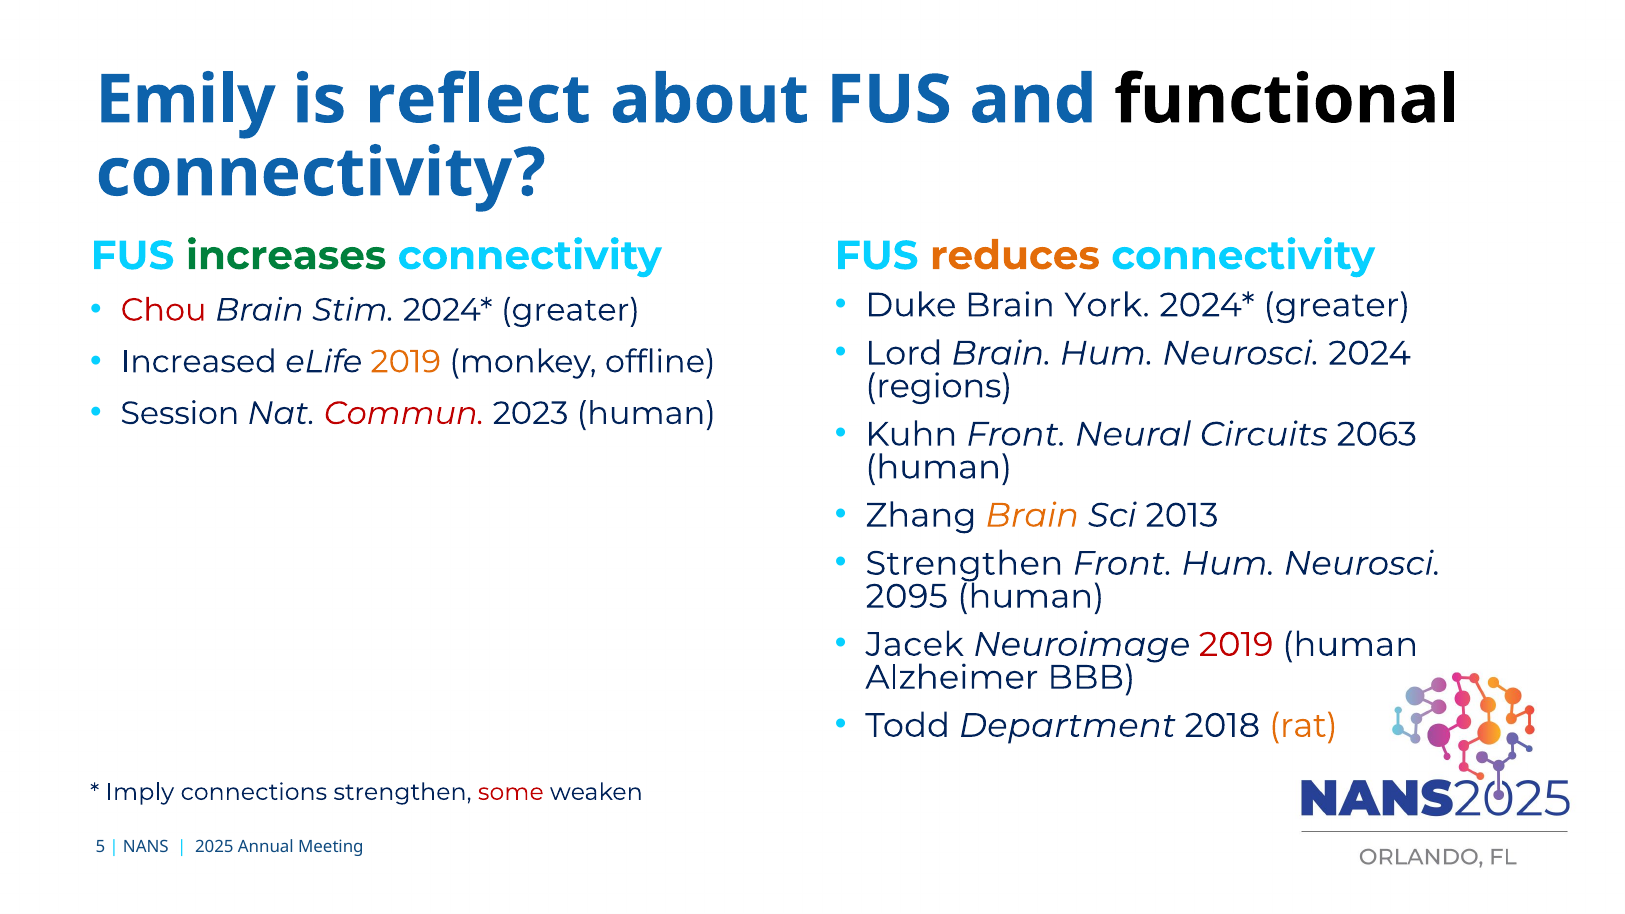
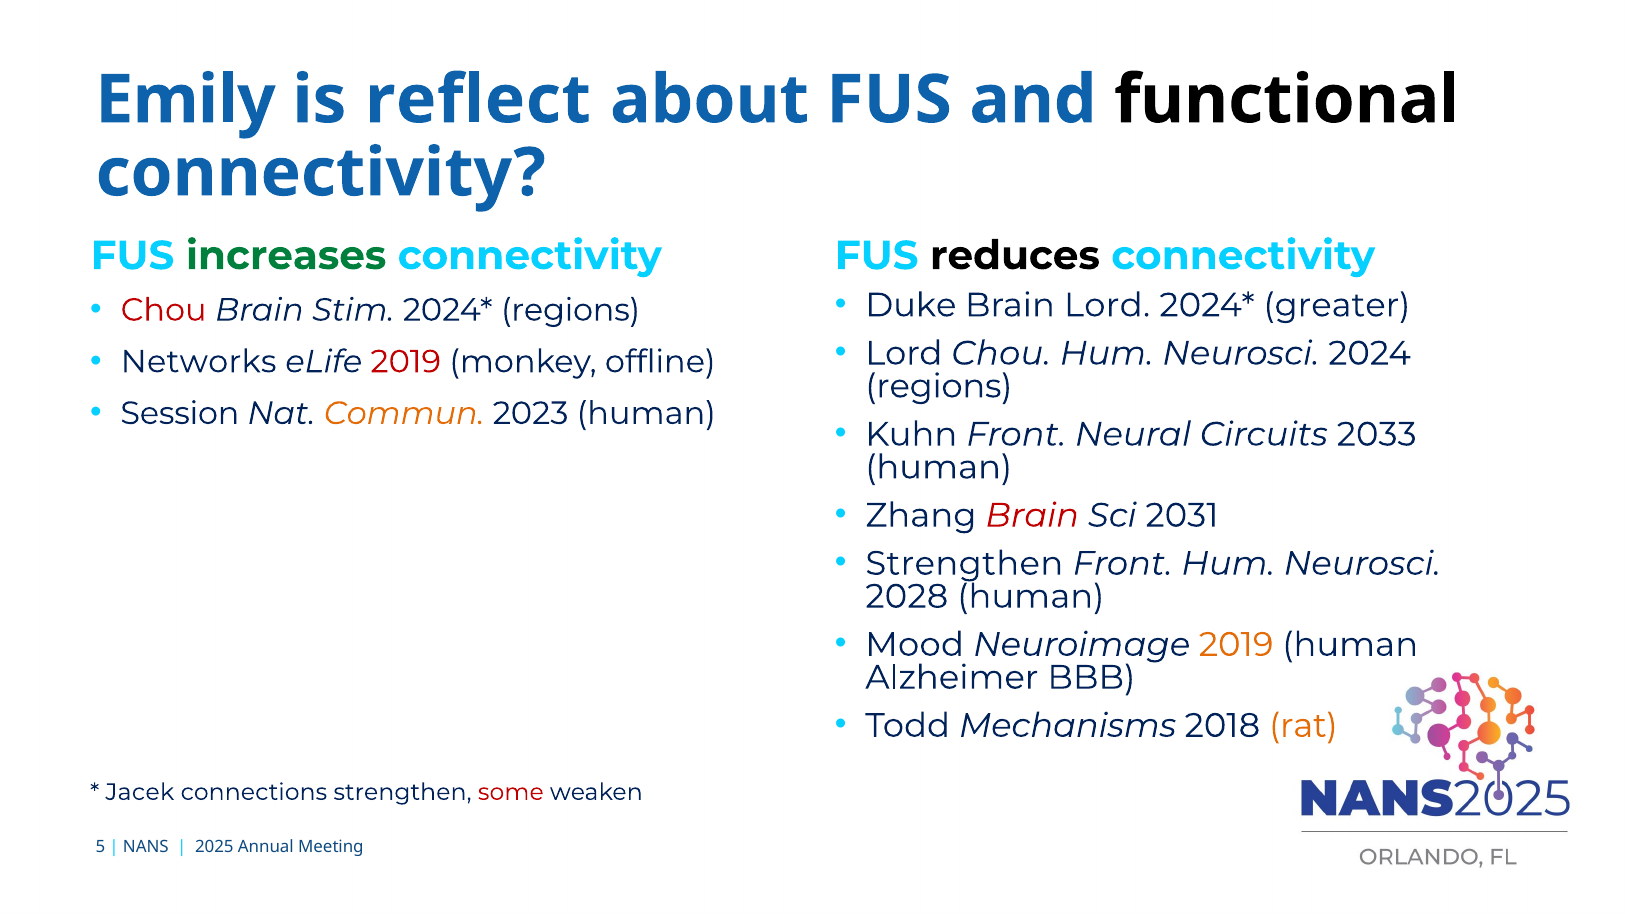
reduces colour: orange -> black
Brain York: York -> Lord
greater at (570, 310): greater -> regions
Lord Brain: Brain -> Chou
Increased: Increased -> Networks
2019 at (406, 362) colour: orange -> red
Commun colour: red -> orange
2063: 2063 -> 2033
Brain at (1032, 515) colour: orange -> red
2013: 2013 -> 2031
2095: 2095 -> 2028
Jacek: Jacek -> Mood
2019 at (1236, 645) colour: red -> orange
Department: Department -> Mechanisms
Imply: Imply -> Jacek
